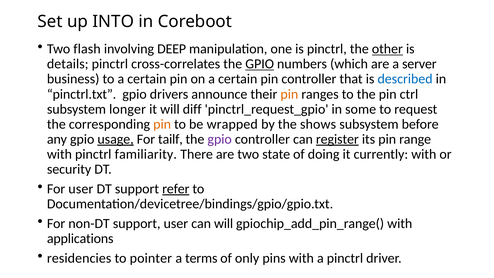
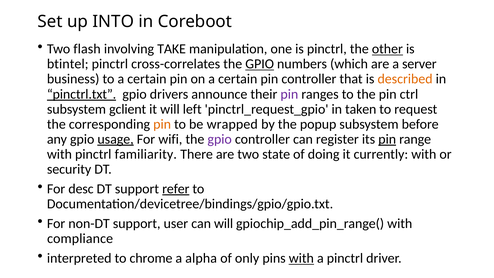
DEEP: DEEP -> TAKE
details: details -> btintel
described colour: blue -> orange
pinctrl.txt underline: none -> present
pin at (289, 94) colour: orange -> purple
longer: longer -> gclient
diff: diff -> left
some: some -> taken
shows: shows -> popup
tailf: tailf -> wifi
register underline: present -> none
pin at (387, 139) underline: none -> present
For user: user -> desc
applications: applications -> compliance
residencies: residencies -> interpreted
pointer: pointer -> chrome
terms: terms -> alpha
with at (301, 258) underline: none -> present
